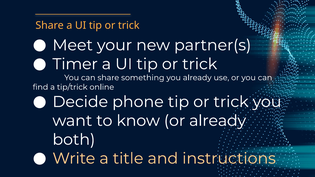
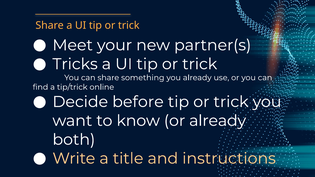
Timer: Timer -> Tricks
phone: phone -> before
